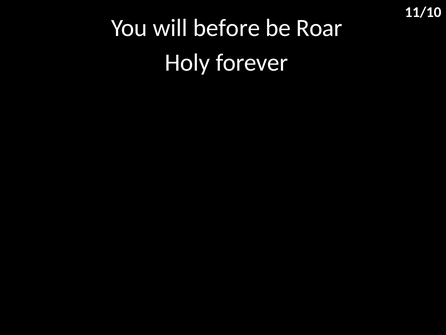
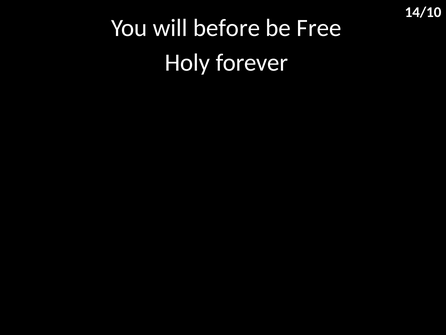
11/10: 11/10 -> 14/10
Roar: Roar -> Free
